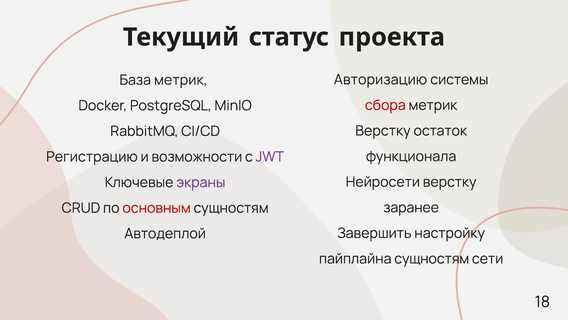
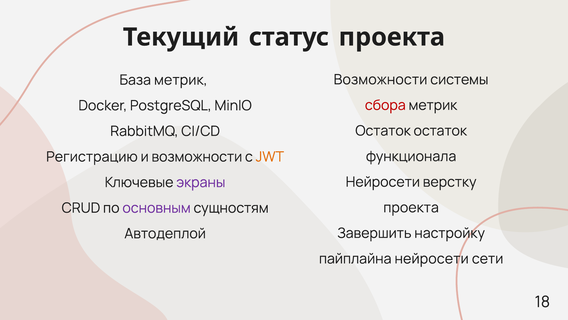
Авторизацию at (380, 79): Авторизацию -> Возможности
Верстку at (383, 131): Верстку -> Остаток
JWT colour: purple -> orange
заранее at (411, 207): заранее -> проекта
основным colour: red -> purple
пайплайна сущностям: сущностям -> нейросети
